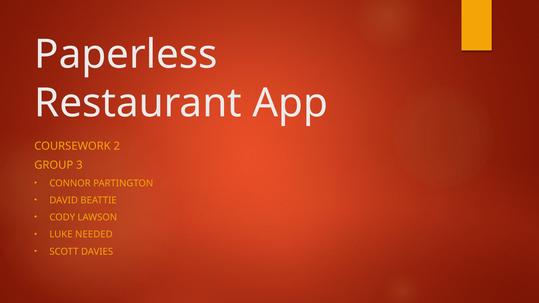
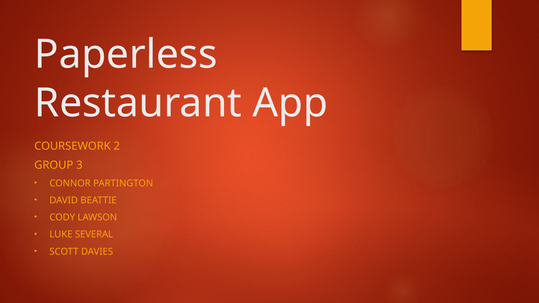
NEEDED: NEEDED -> SEVERAL
